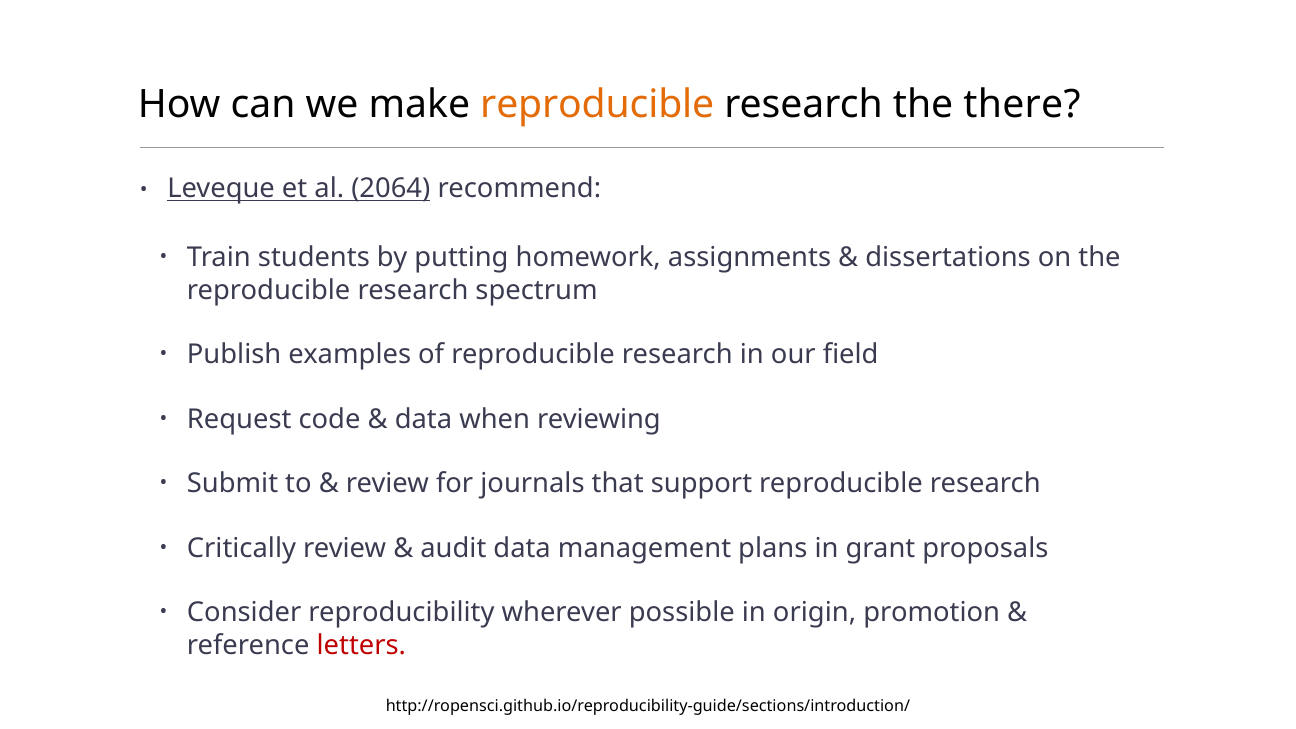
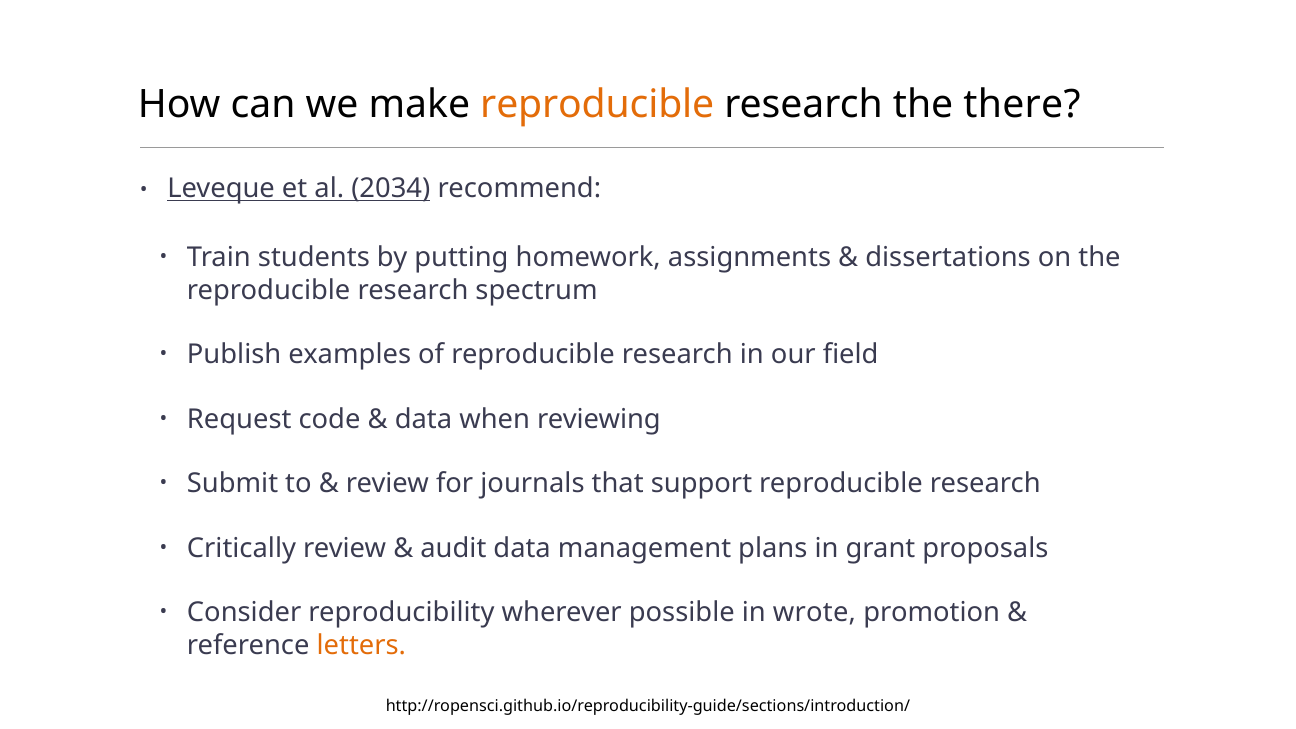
2064: 2064 -> 2034
origin: origin -> wrote
letters colour: red -> orange
